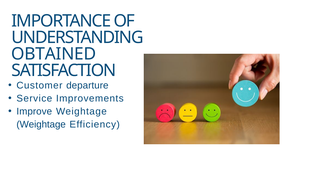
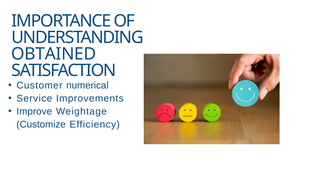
departure: departure -> numerical
Weightage at (41, 125): Weightage -> Customize
